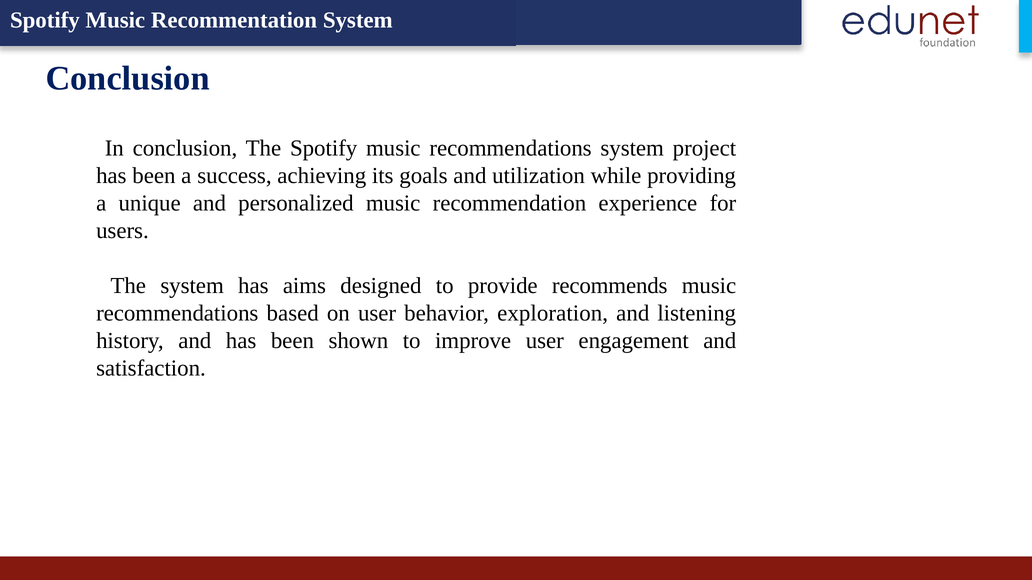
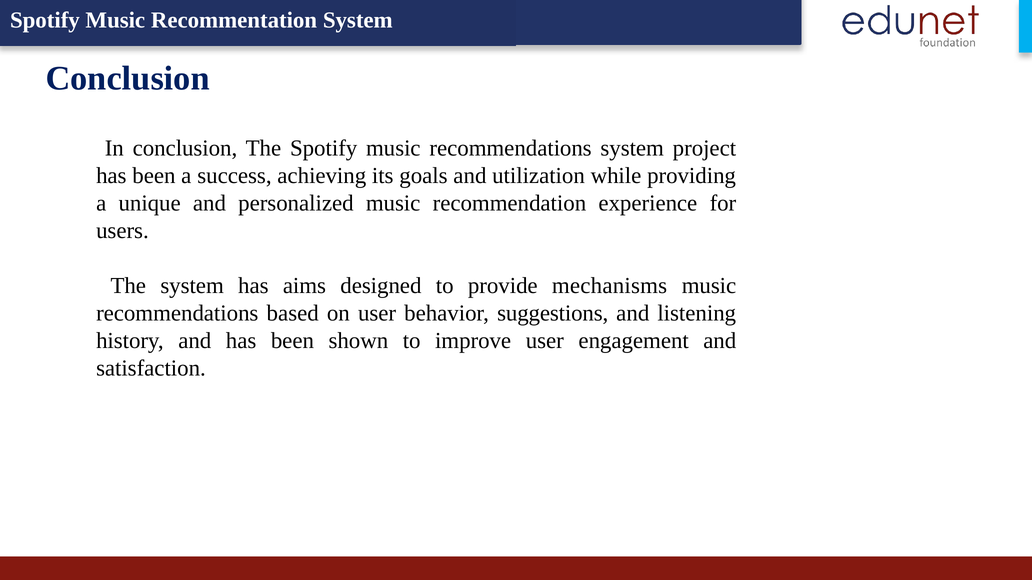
recommends: recommends -> mechanisms
exploration: exploration -> suggestions
